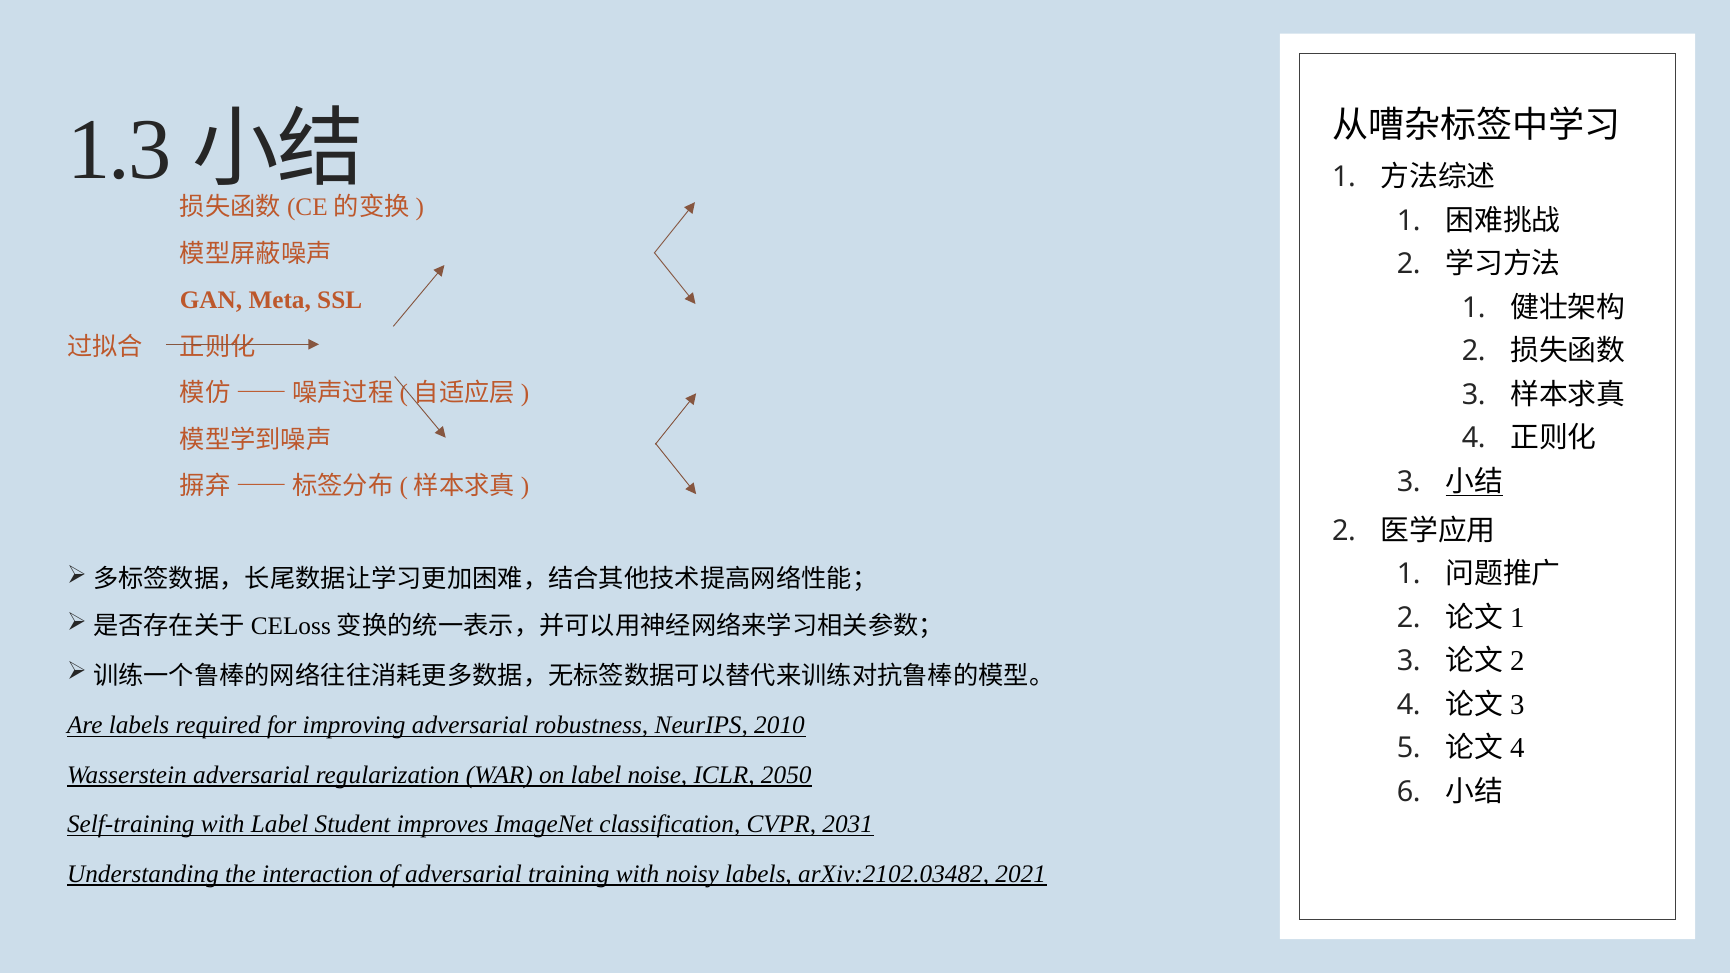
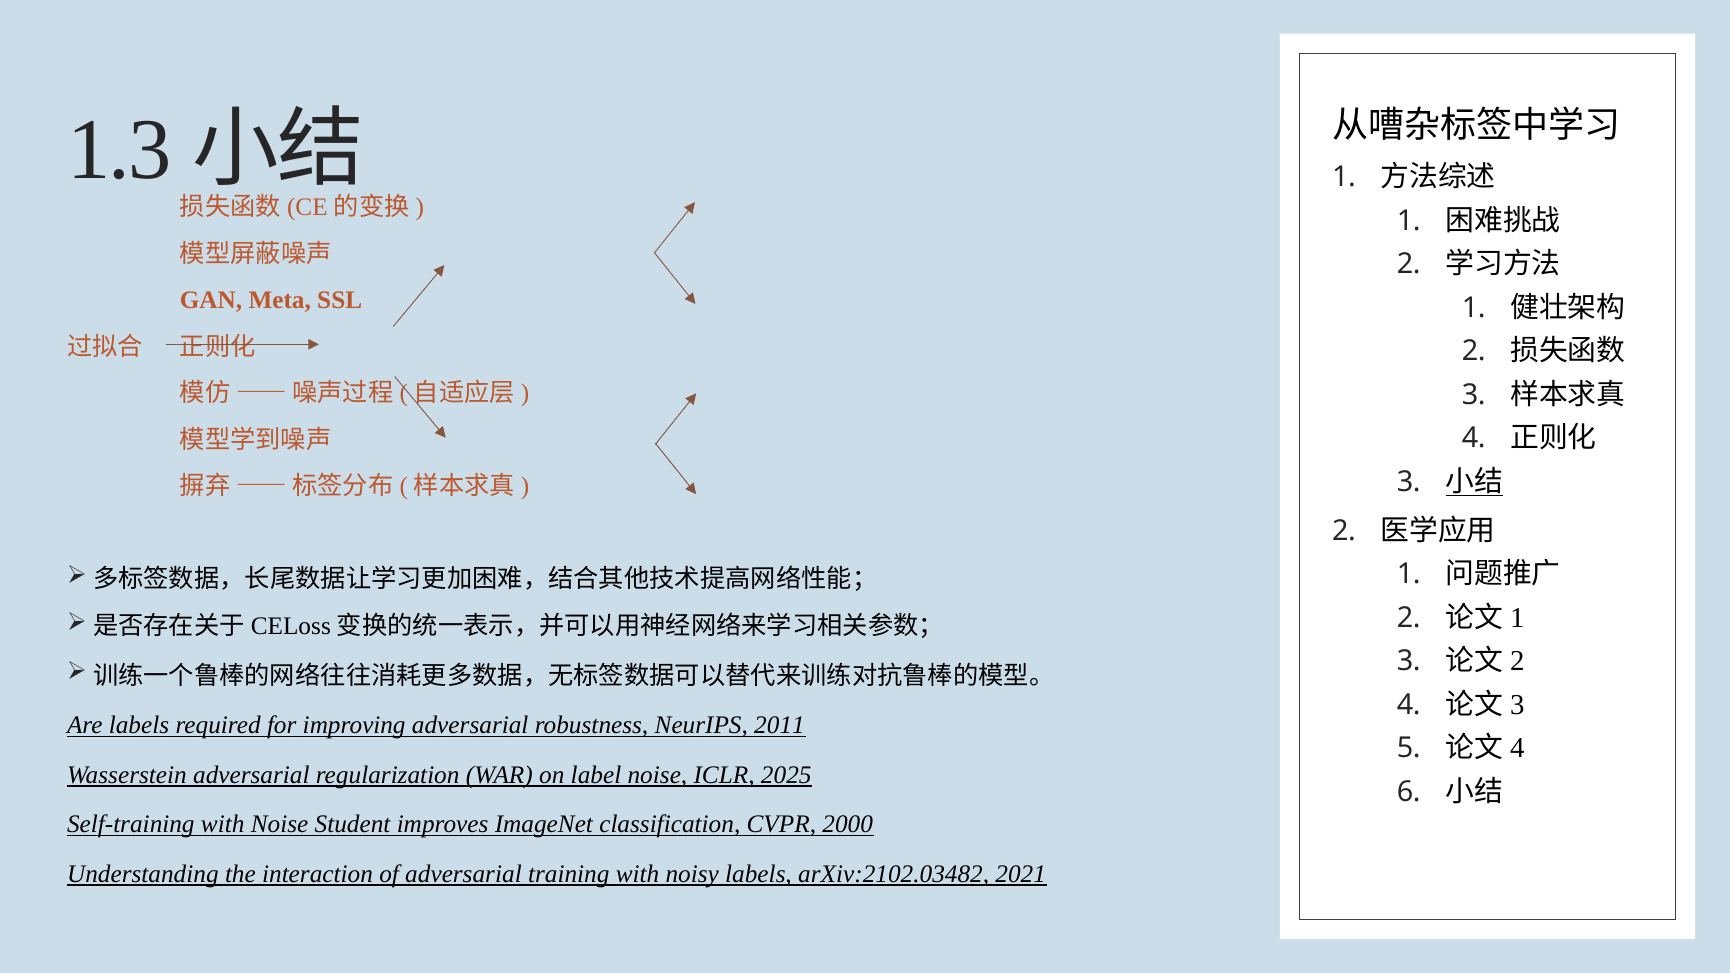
2010: 2010 -> 2011
2050: 2050 -> 2025
with Label: Label -> Noise
2031: 2031 -> 2000
